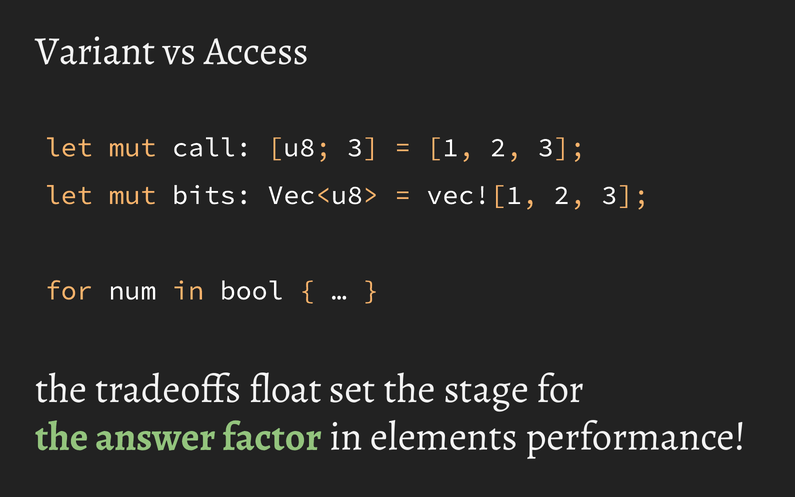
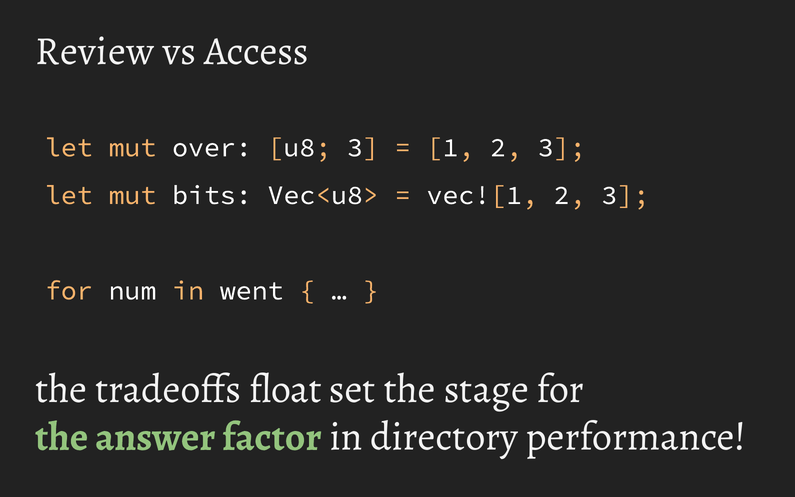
Variant: Variant -> Review
call: call -> over
bool: bool -> went
elements: elements -> directory
